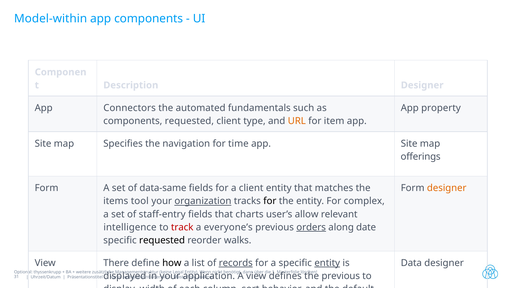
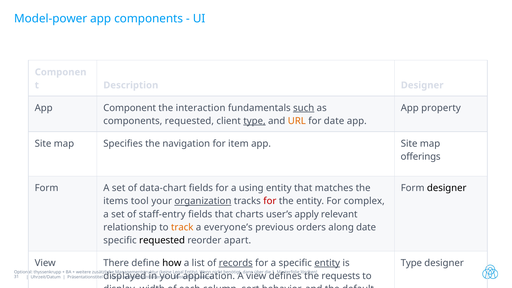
Model-within: Model-within -> Model-power
Connectors: Connectors -> Component
automated: automated -> interaction
such underline: none -> present
type at (254, 121) underline: none -> present
for item: item -> date
time: time -> item
data-same: data-same -> data-chart
a client: client -> using
designer at (447, 188) colour: orange -> black
for at (270, 201) colour: black -> red
allow: allow -> apply
intelligence: intelligence -> relationship
track colour: red -> orange
orders underline: present -> none
walks: walks -> apart
Data at (411, 263): Data -> Type
the previous: previous -> requests
